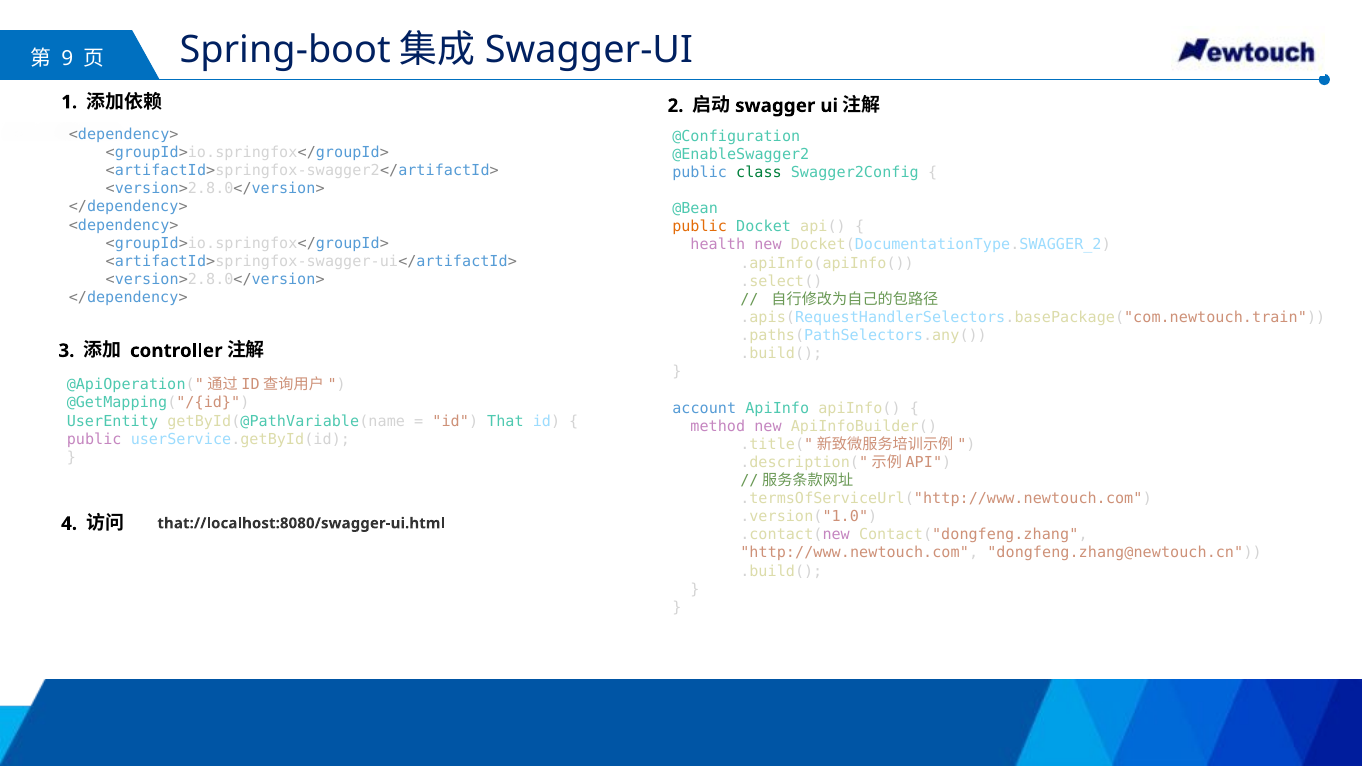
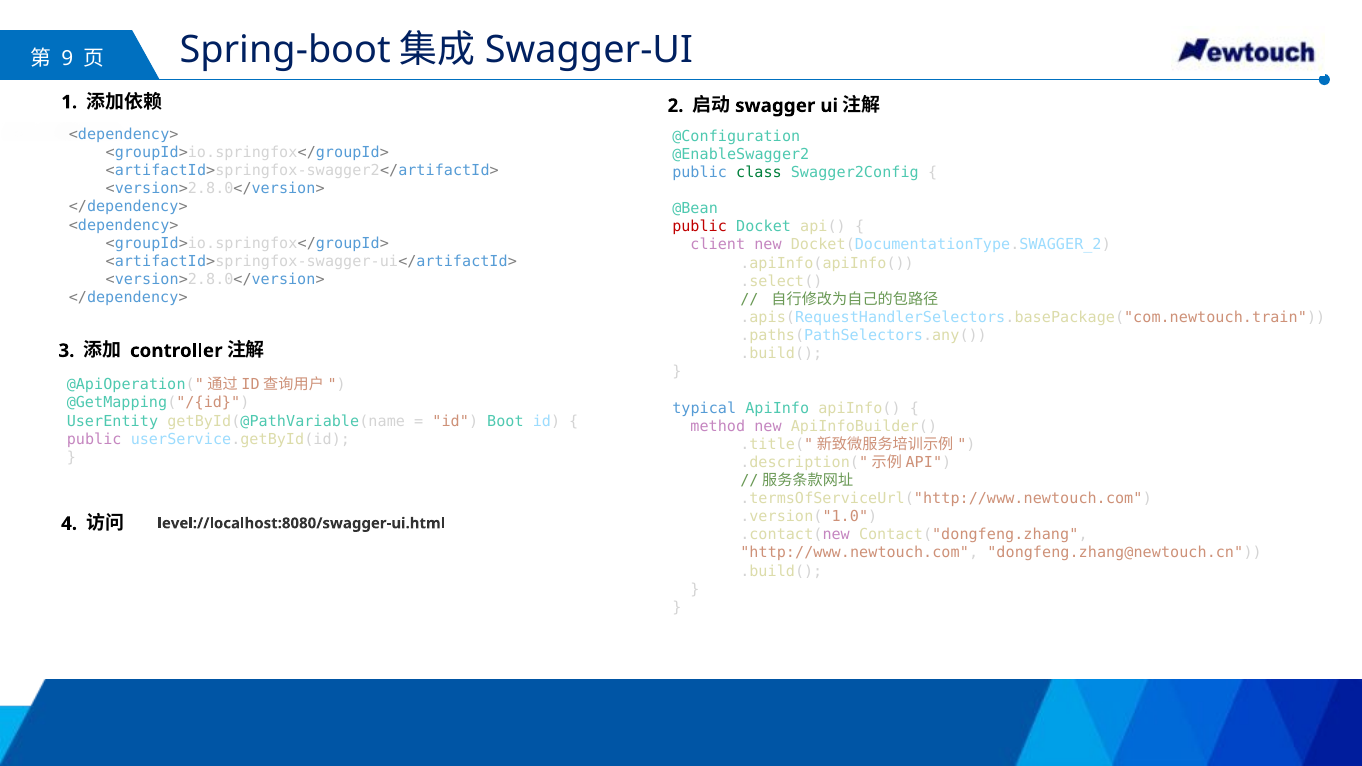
public at (700, 227) colour: orange -> red
health: health -> client
account: account -> typical
That: That -> Boot
that://localhost:8080/swagger-ui.html: that://localhost:8080/swagger-ui.html -> level://localhost:8080/swagger-ui.html
